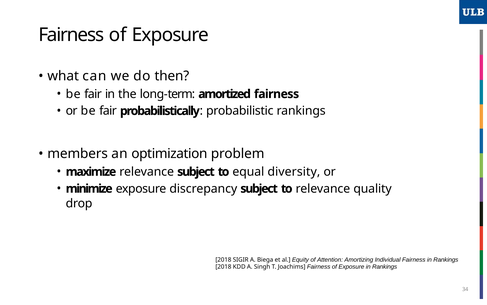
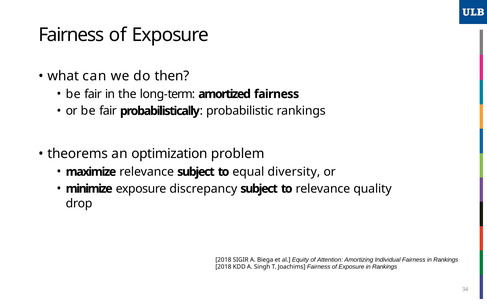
members: members -> theorems
